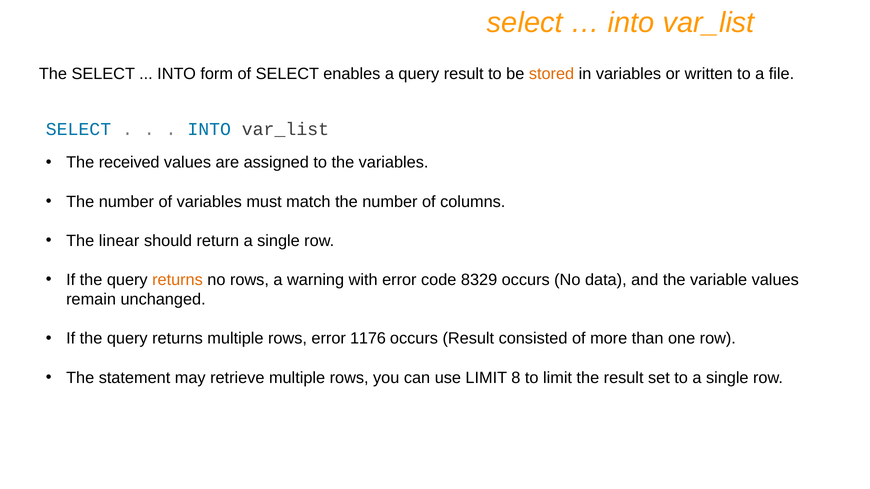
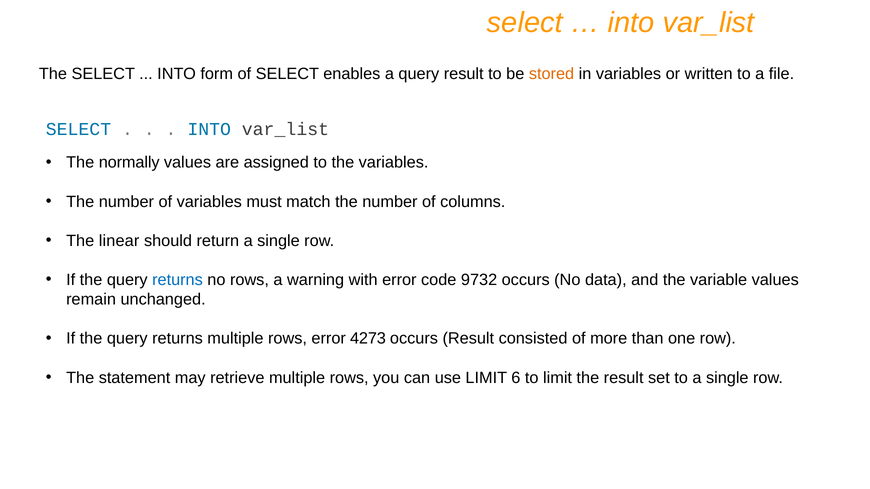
received: received -> normally
returns at (177, 280) colour: orange -> blue
8329: 8329 -> 9732
1176: 1176 -> 4273
8: 8 -> 6
